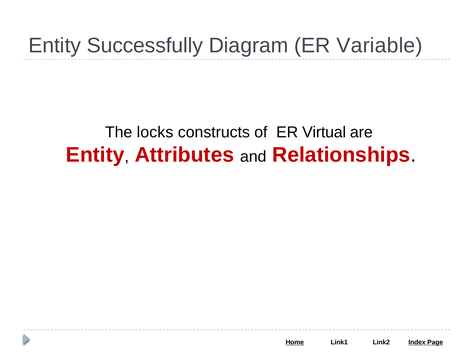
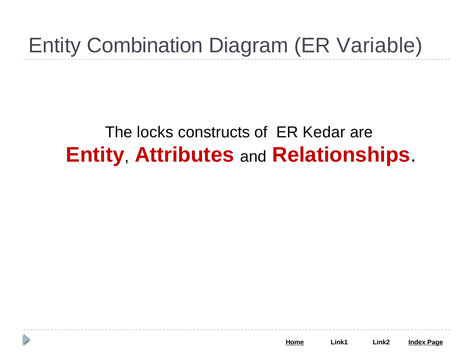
Successfully: Successfully -> Combination
Virtual: Virtual -> Kedar
